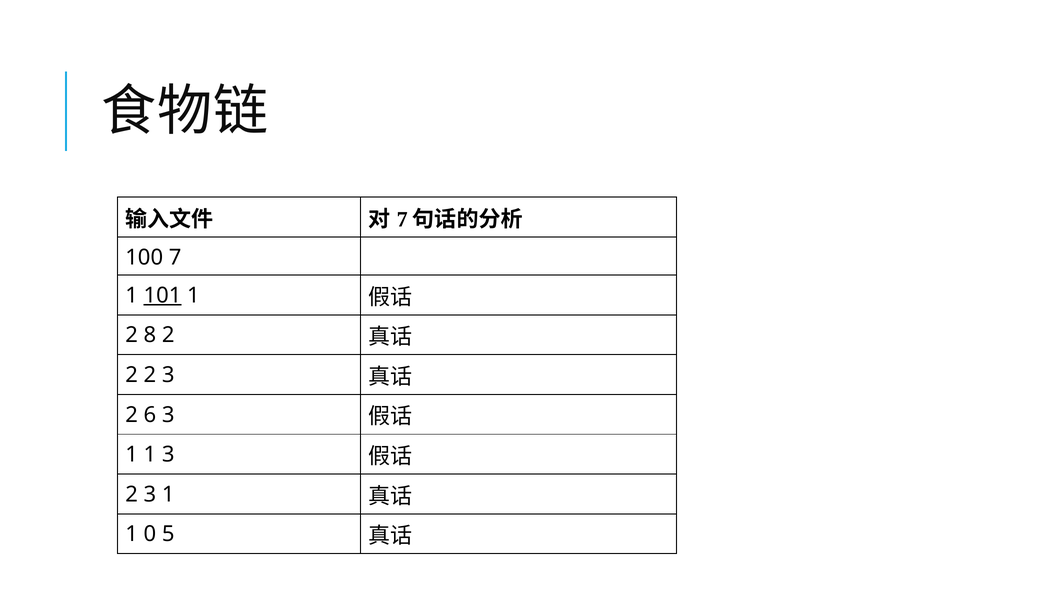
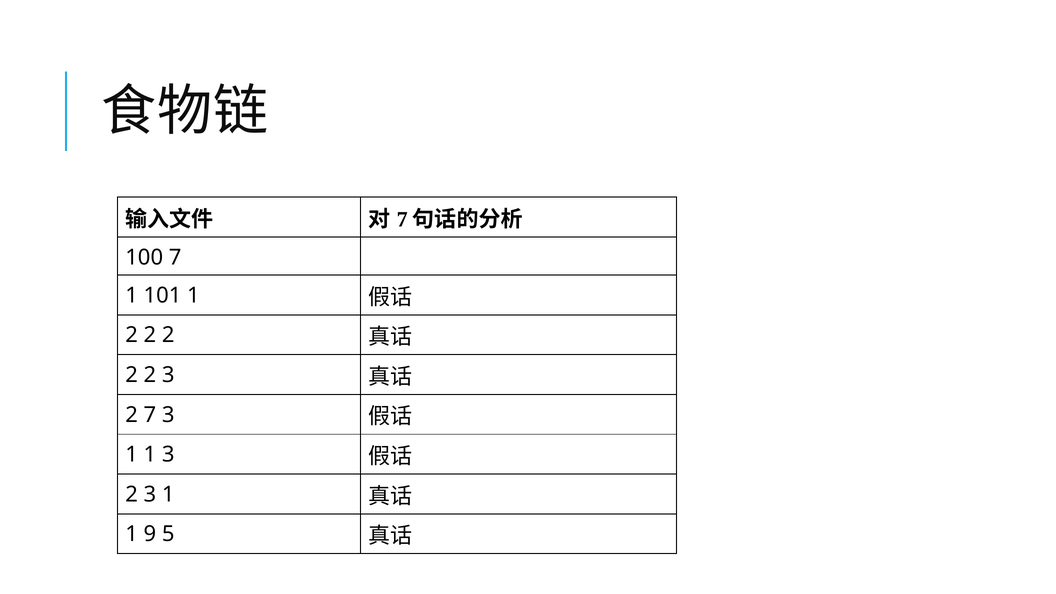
101 underline: present -> none
8 at (150, 335): 8 -> 2
2 6: 6 -> 7
0: 0 -> 9
